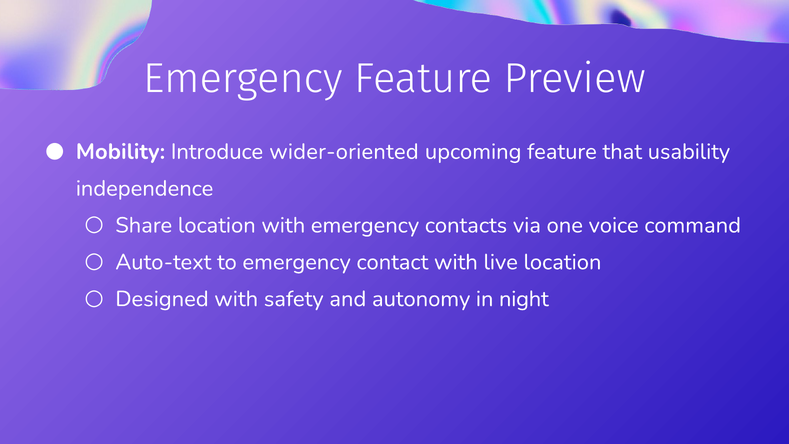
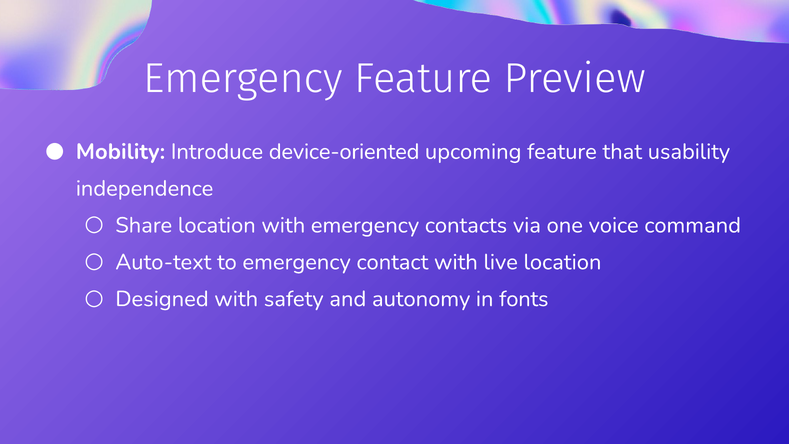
wider-oriented: wider-oriented -> device-oriented
night: night -> fonts
